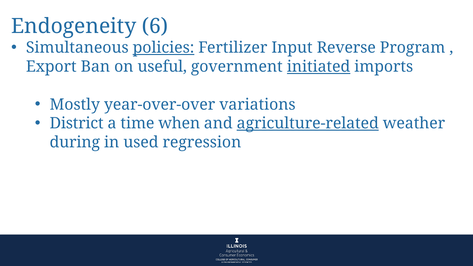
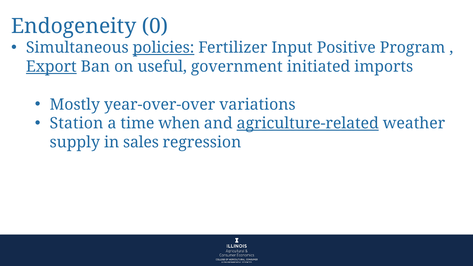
6: 6 -> 0
Reverse: Reverse -> Positive
Export underline: none -> present
initiated underline: present -> none
District: District -> Station
during: during -> supply
used: used -> sales
